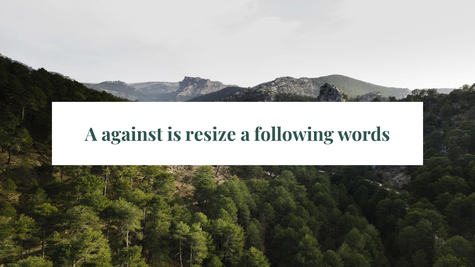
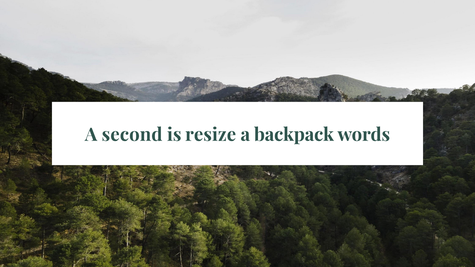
against: against -> second
following: following -> backpack
